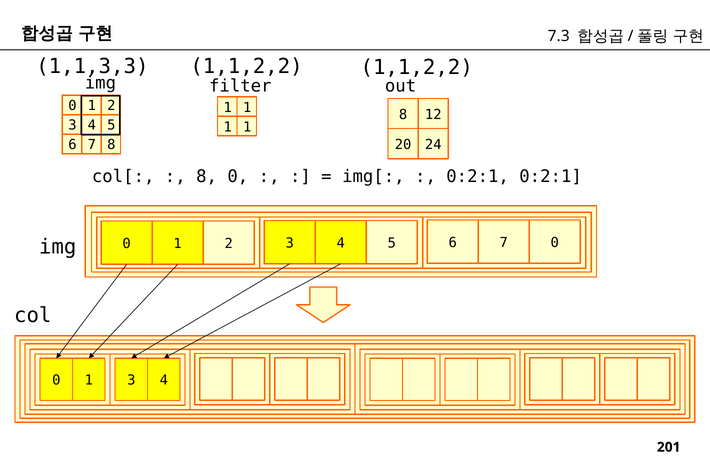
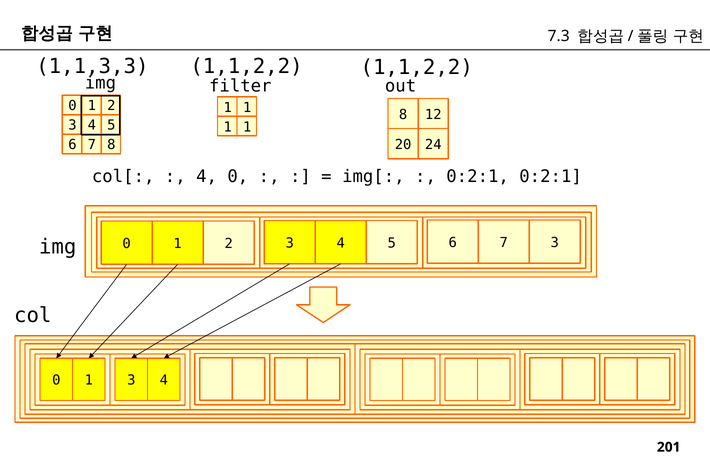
8 at (207, 177): 8 -> 4
7 0: 0 -> 3
